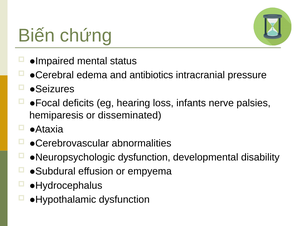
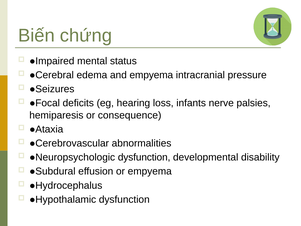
and antibiotics: antibiotics -> empyema
disseminated: disseminated -> consequence
